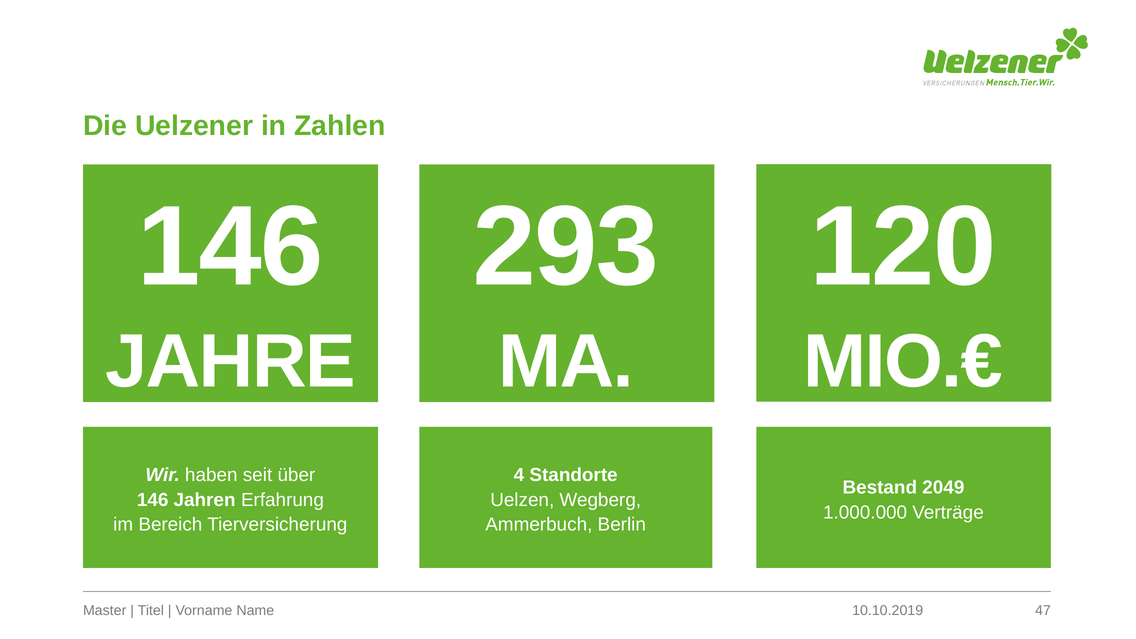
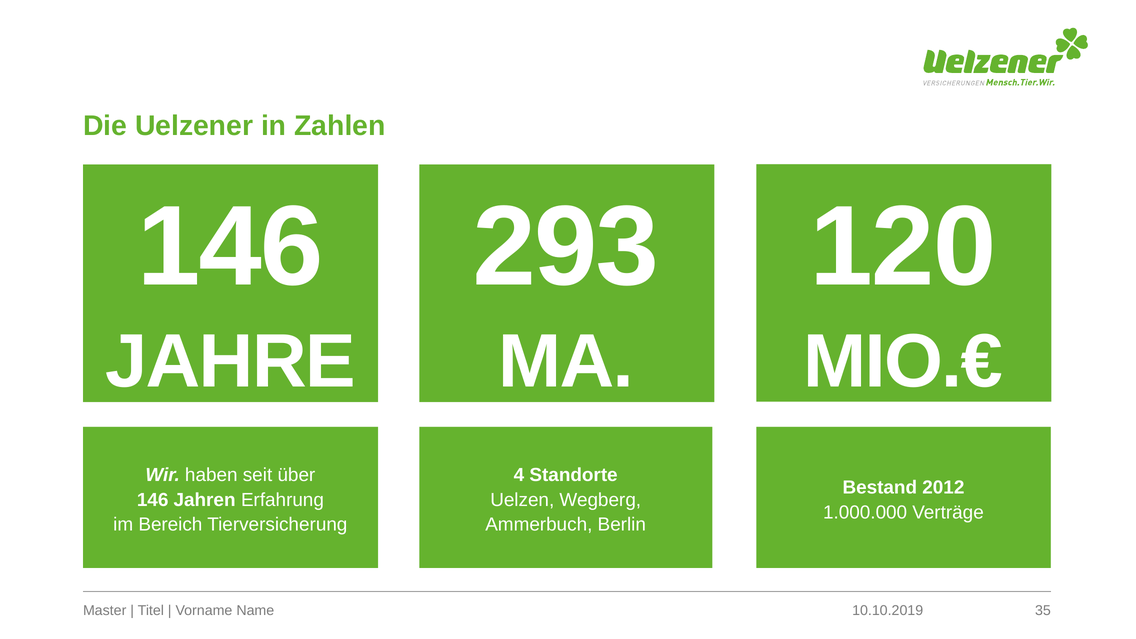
2049: 2049 -> 2012
47: 47 -> 35
